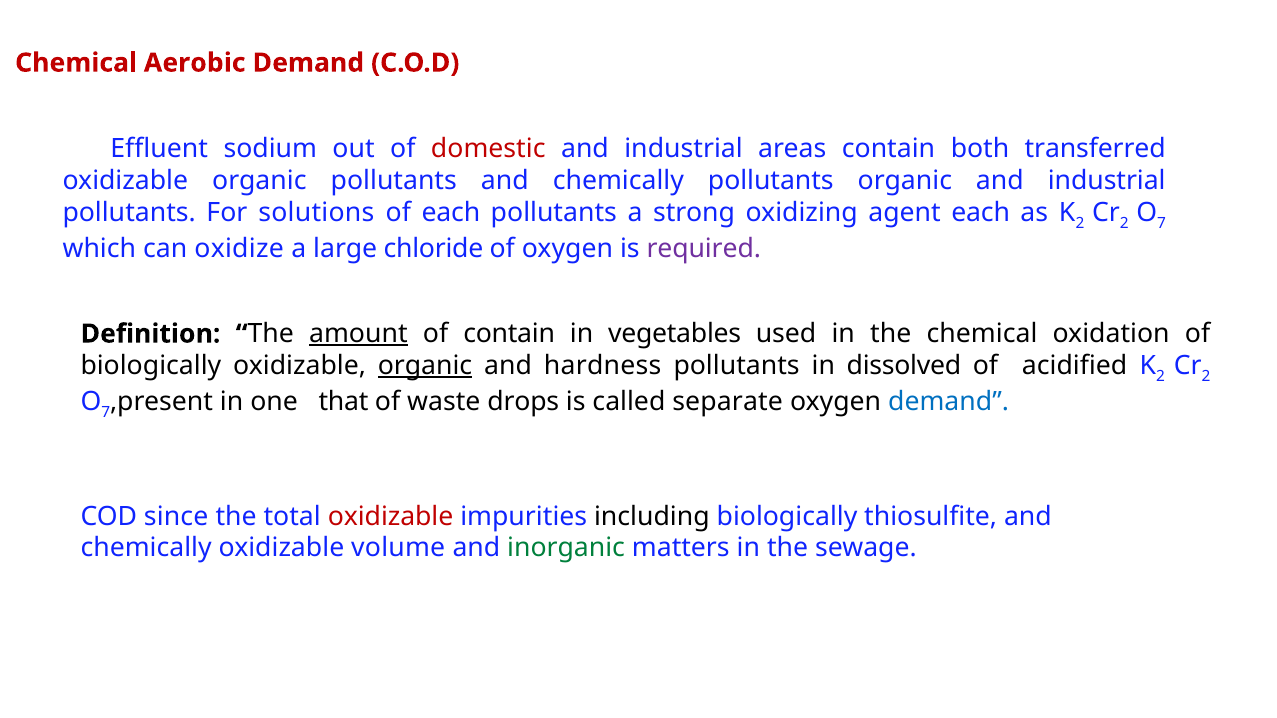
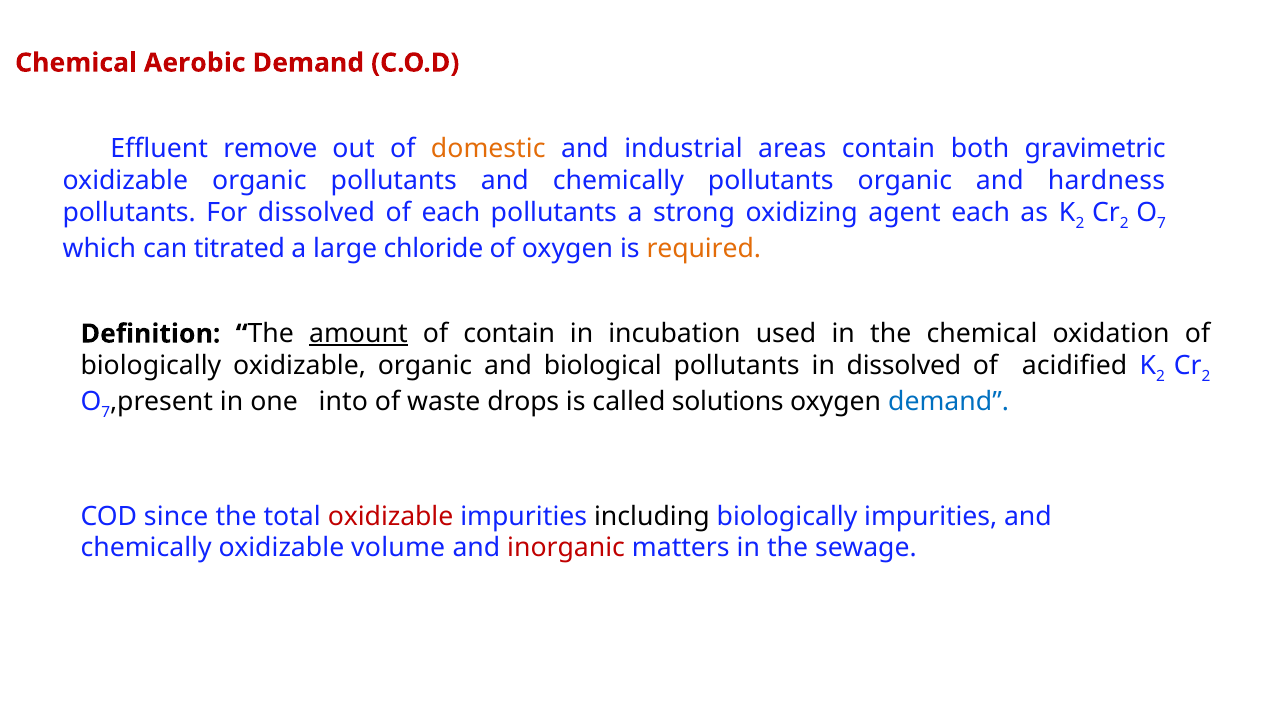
sodium: sodium -> remove
domestic colour: red -> orange
transferred: transferred -> gravimetric
organic and industrial: industrial -> hardness
For solutions: solutions -> dissolved
oxidize: oxidize -> titrated
required colour: purple -> orange
vegetables: vegetables -> incubation
organic at (425, 366) underline: present -> none
hardness: hardness -> biological
that: that -> into
separate: separate -> solutions
biologically thiosulfite: thiosulfite -> impurities
inorganic colour: green -> red
